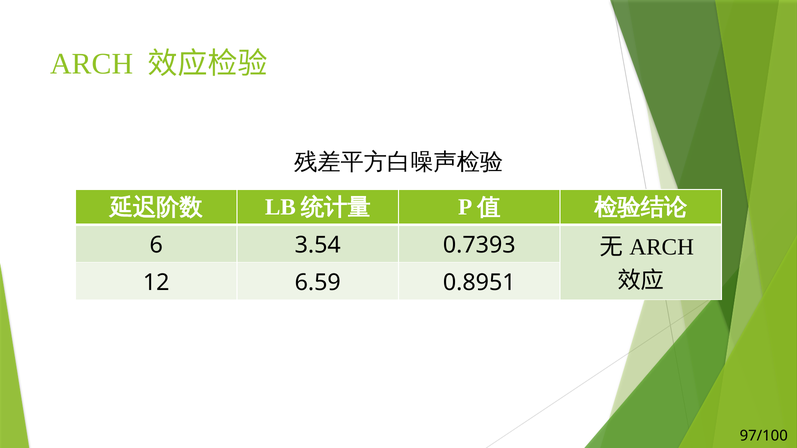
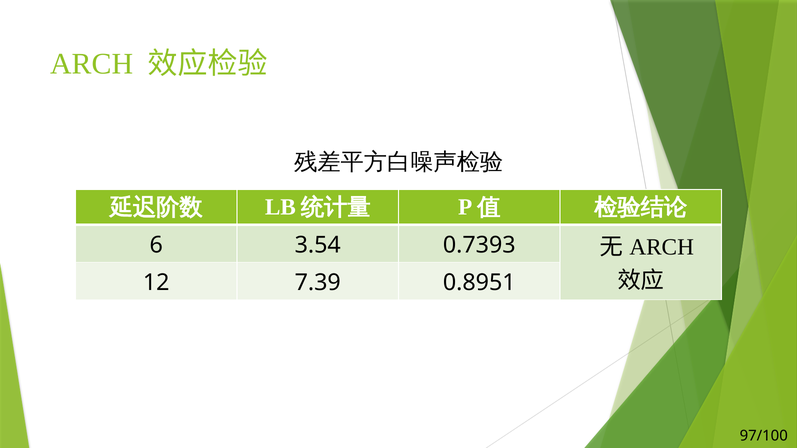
6.59: 6.59 -> 7.39
